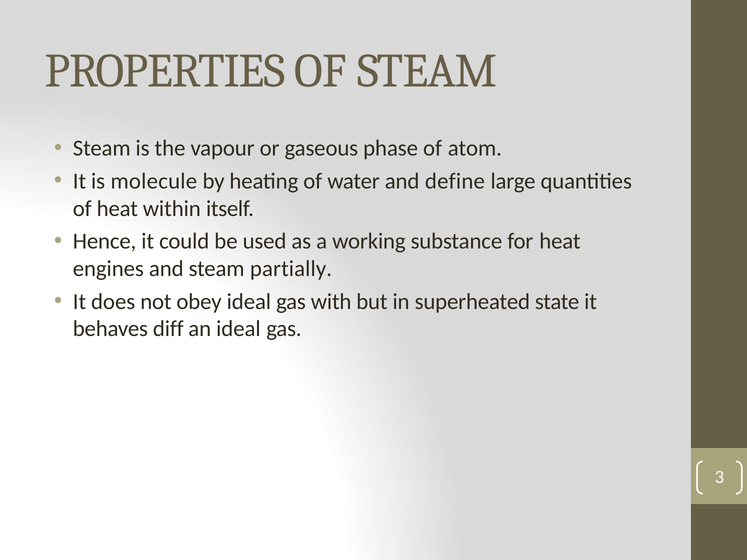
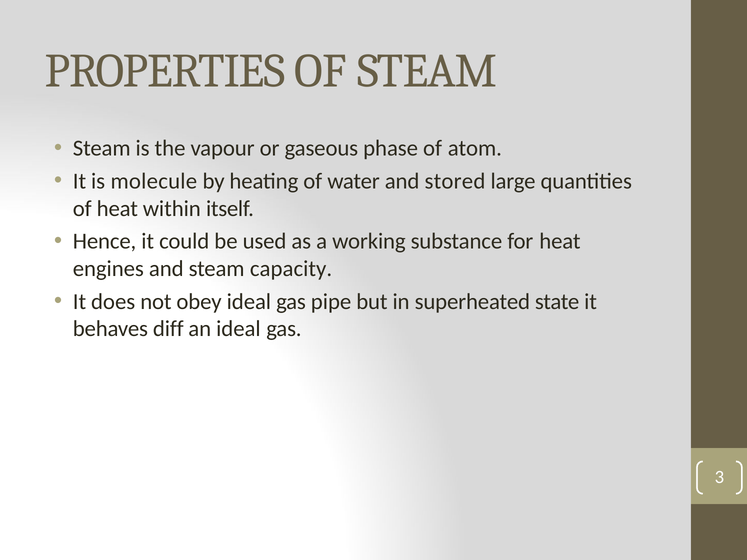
define: define -> stored
partially: partially -> capacity
with: with -> pipe
